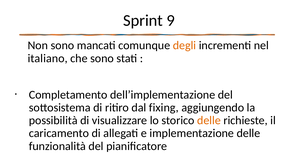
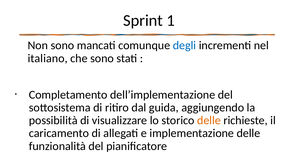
9: 9 -> 1
degli colour: orange -> blue
fixing: fixing -> guida
